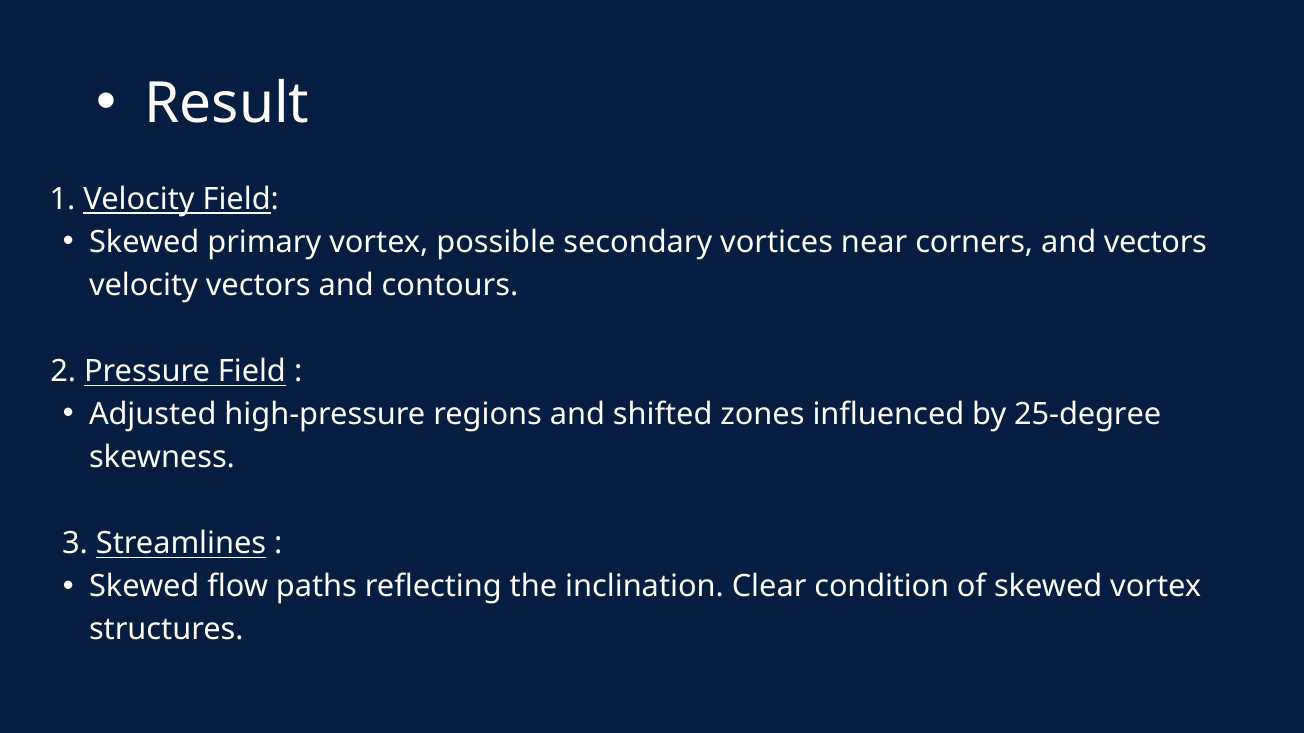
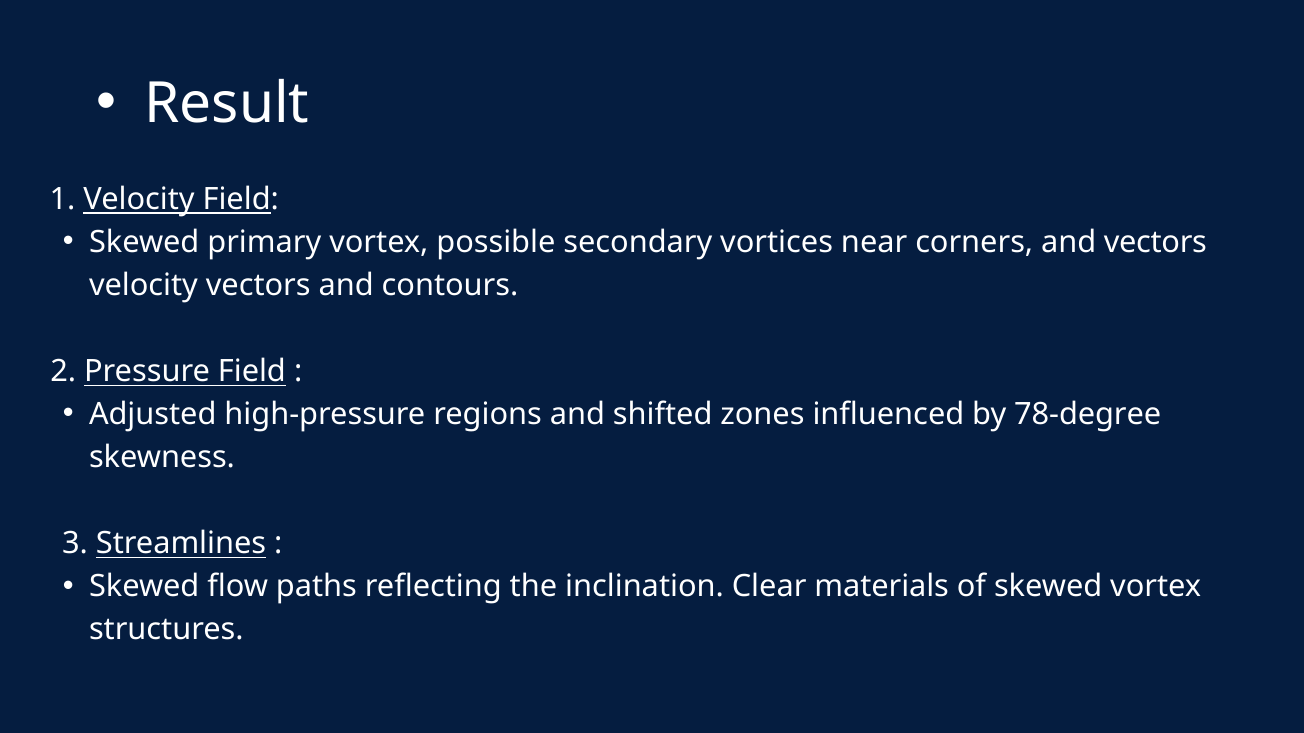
25-degree: 25-degree -> 78-degree
condition: condition -> materials
